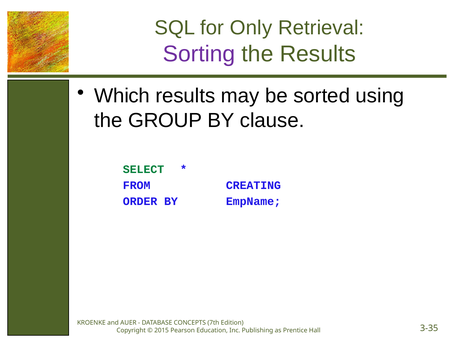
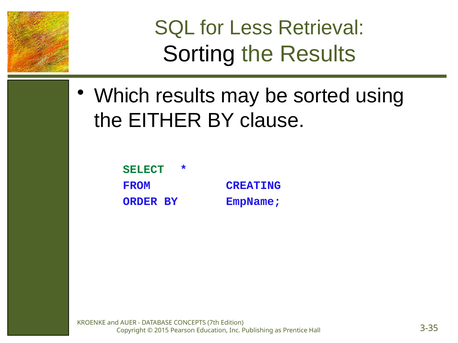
Only: Only -> Less
Sorting colour: purple -> black
GROUP: GROUP -> EITHER
